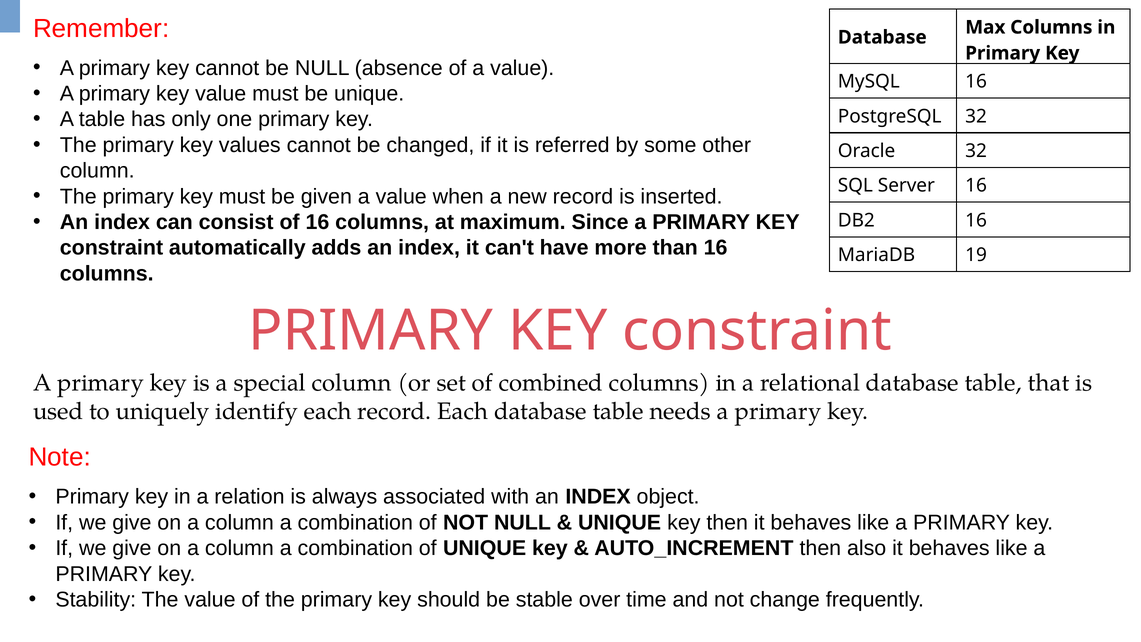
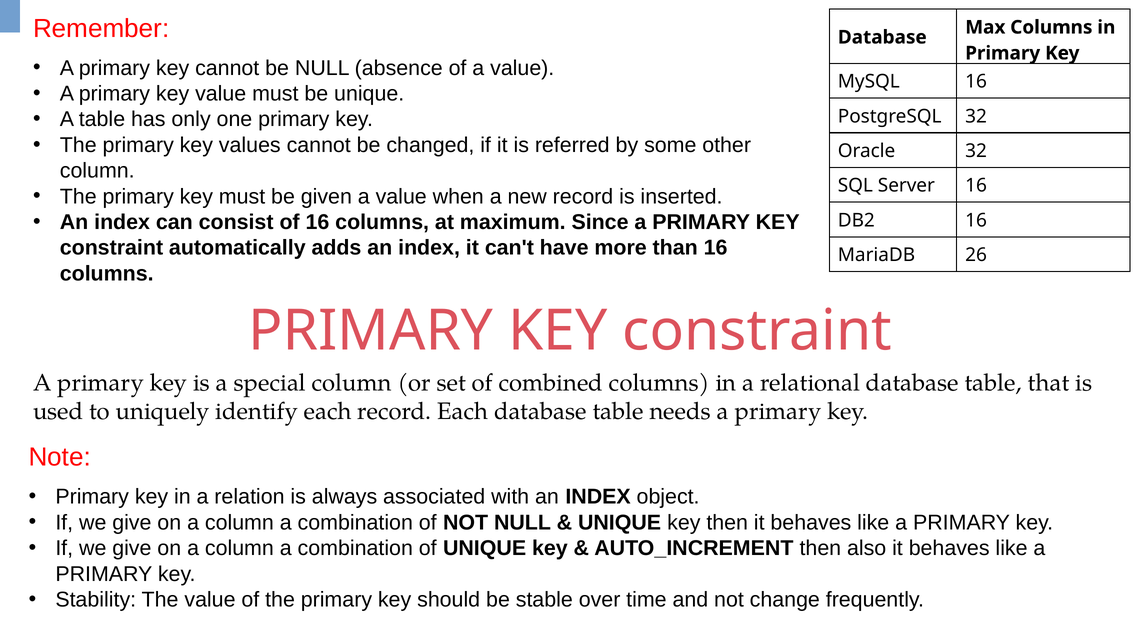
19: 19 -> 26
